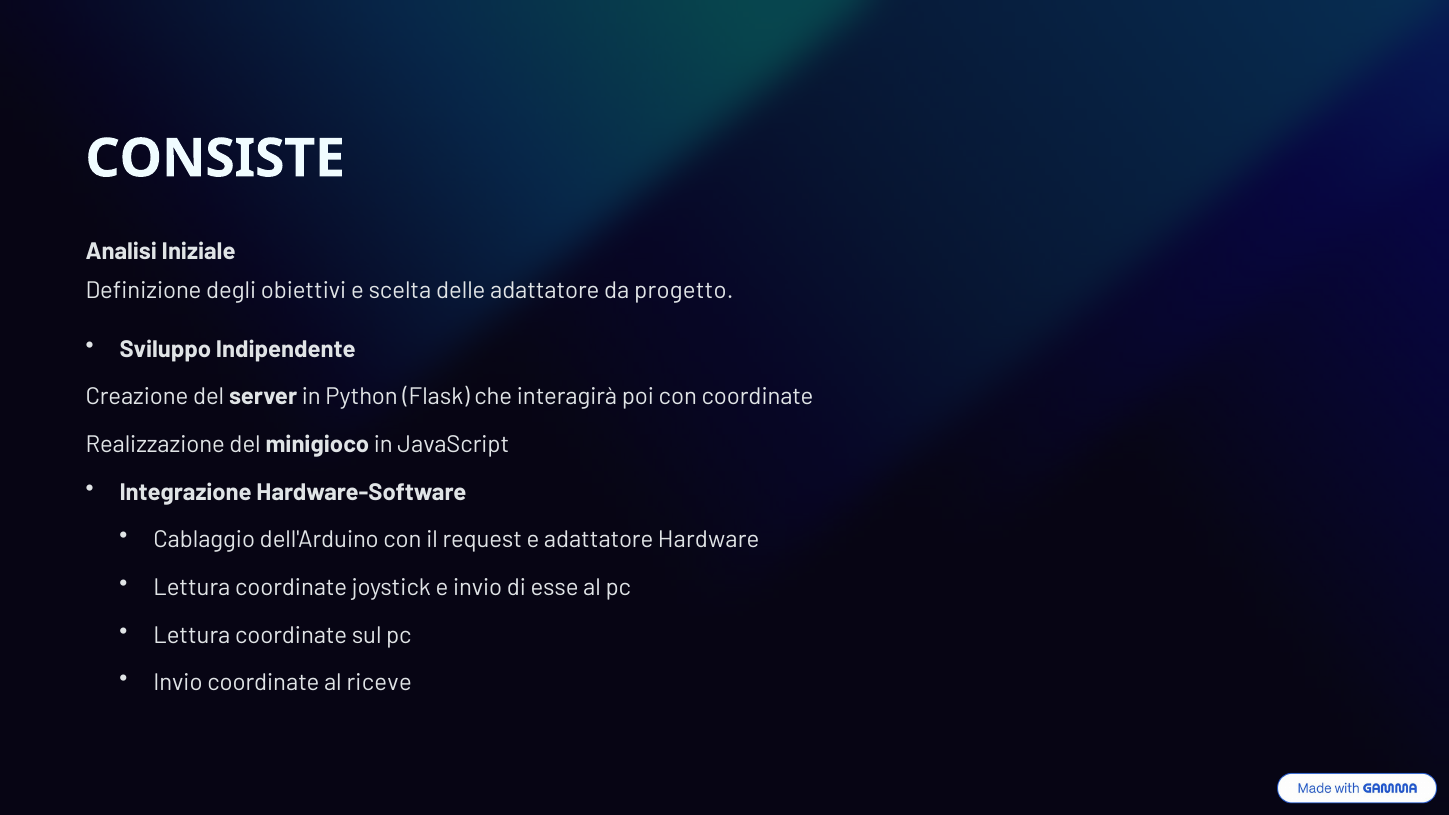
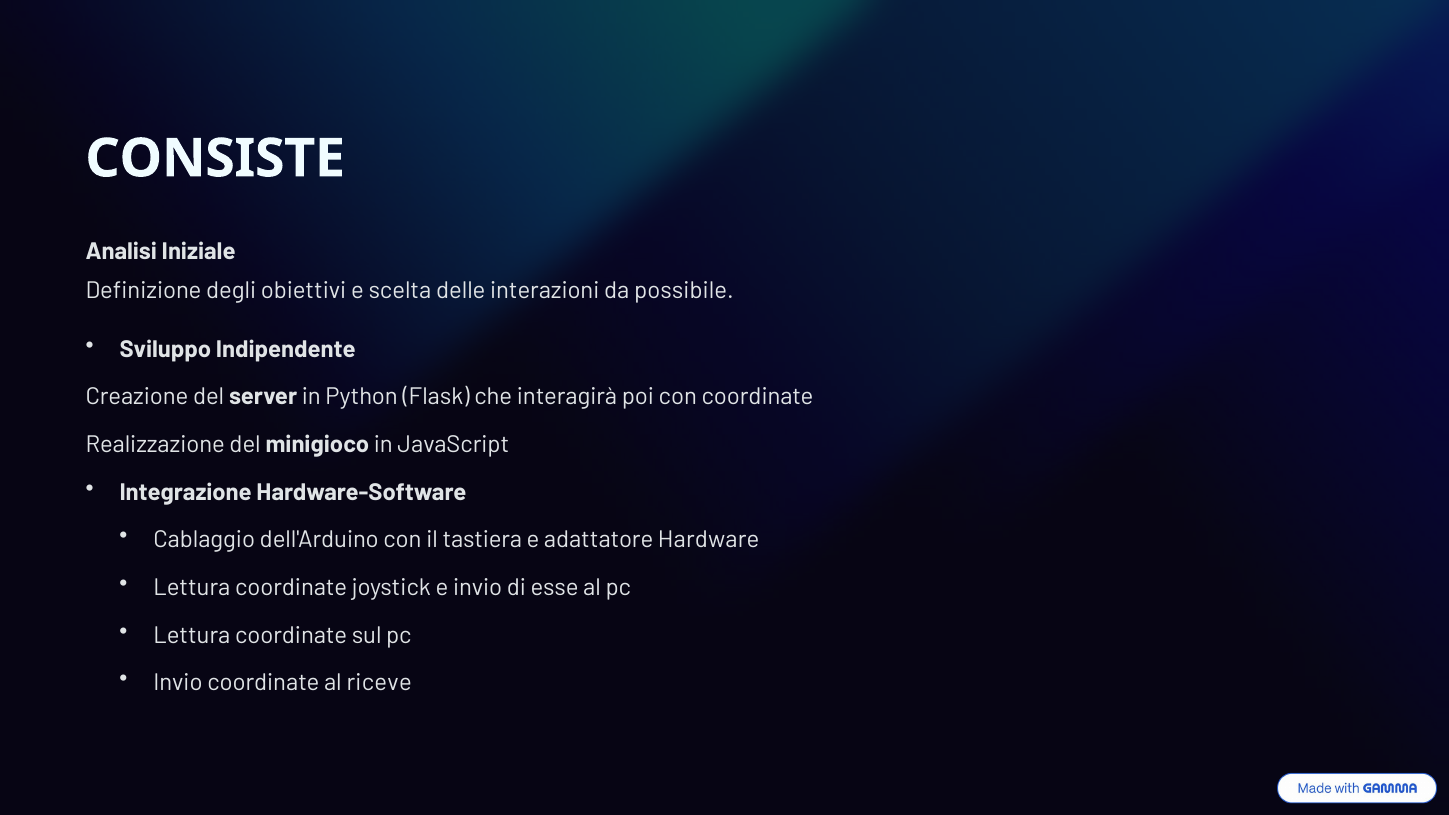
delle adattatore: adattatore -> interazioni
progetto: progetto -> possibile
request: request -> tastiera
